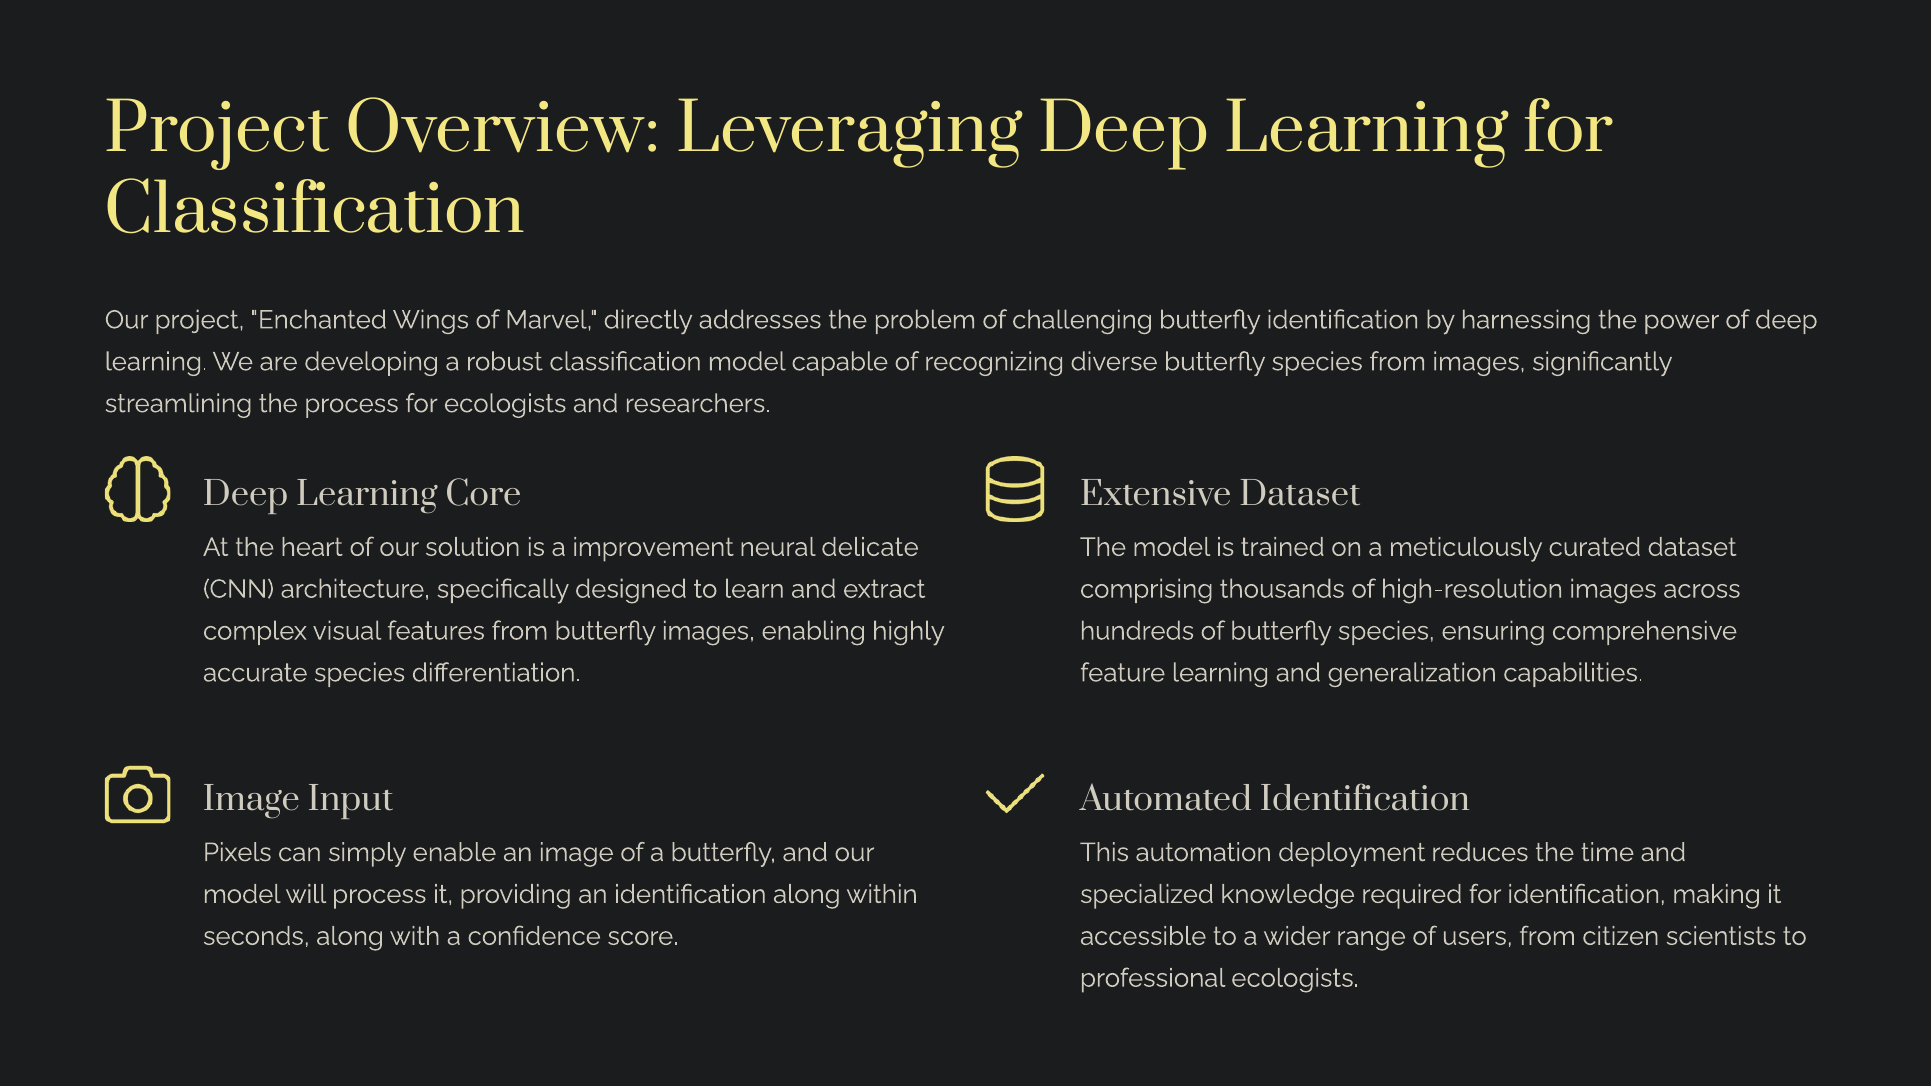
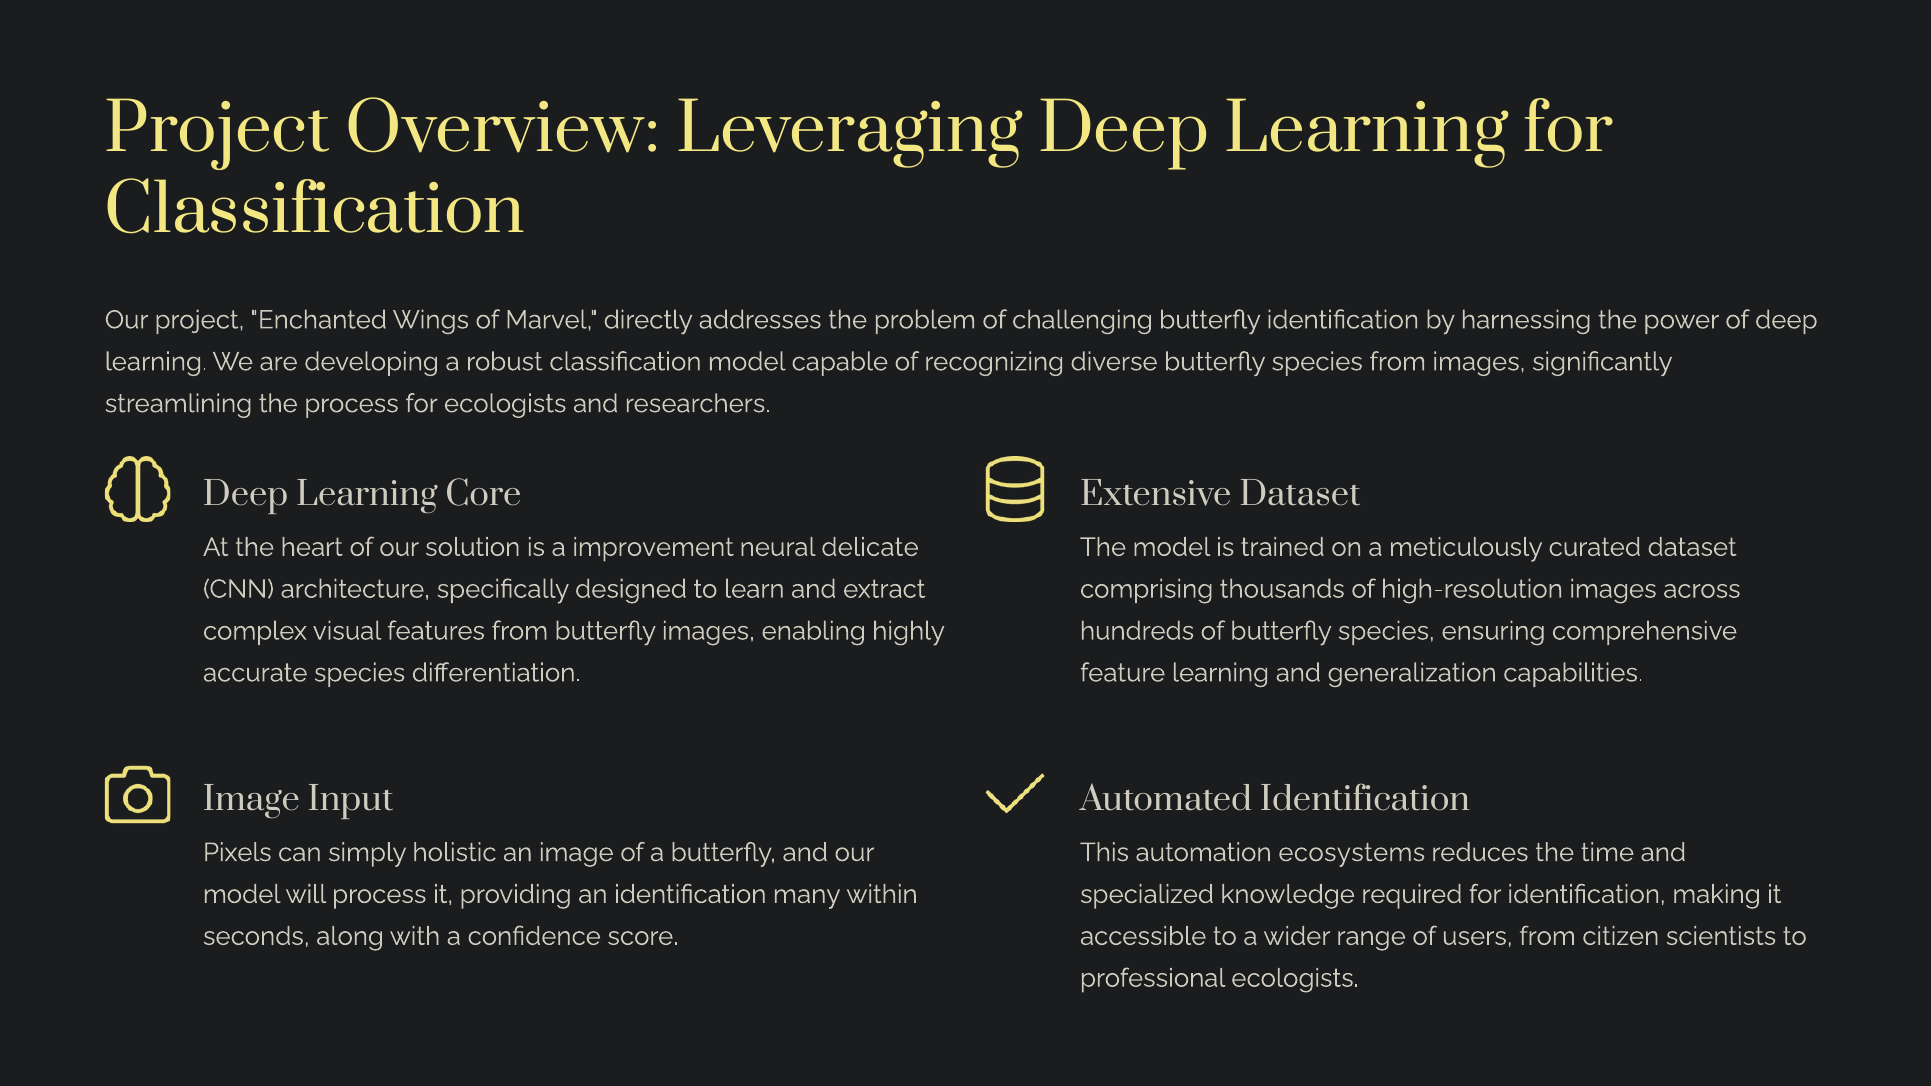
enable: enable -> holistic
deployment: deployment -> ecosystems
identification along: along -> many
